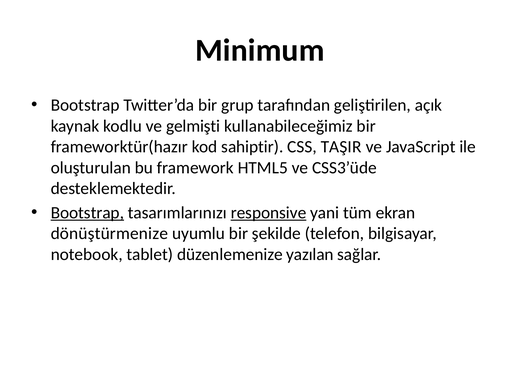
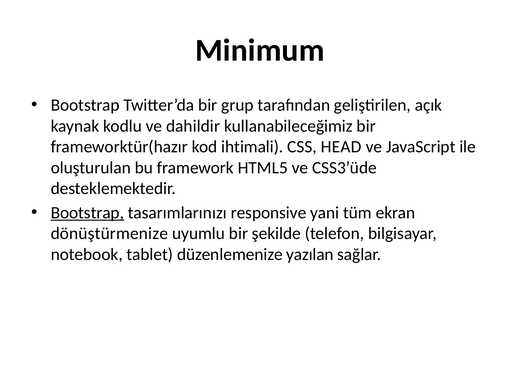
gelmişti: gelmişti -> dahildir
sahiptir: sahiptir -> ihtimali
TAŞIR: TAŞIR -> HEAD
responsive underline: present -> none
